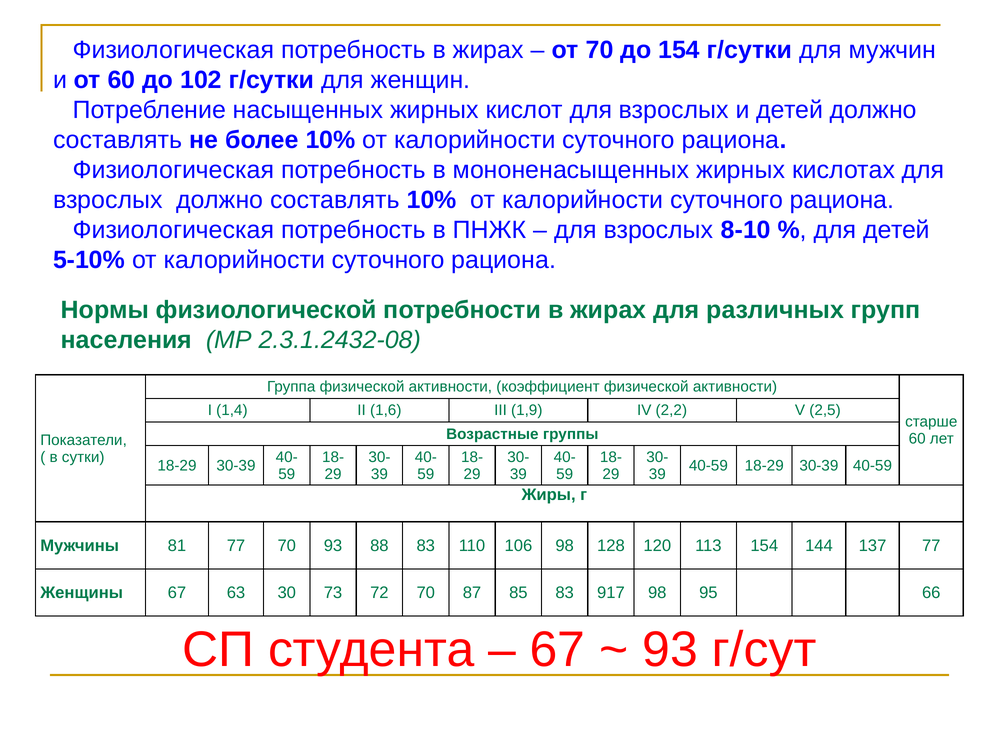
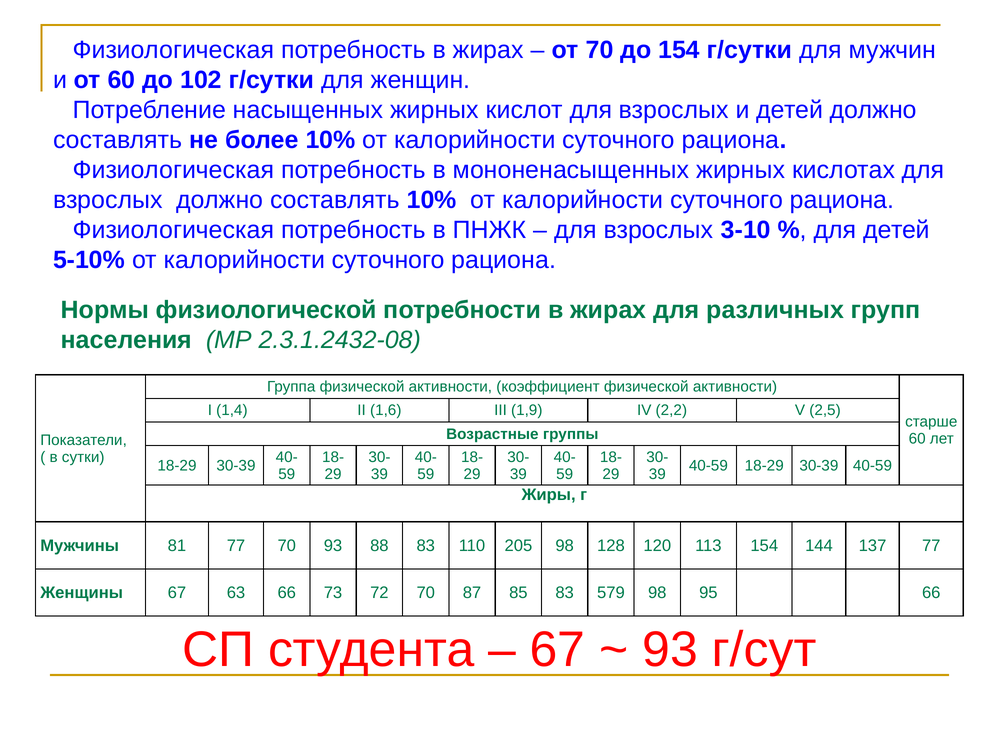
8-10: 8-10 -> 3-10
106: 106 -> 205
63 30: 30 -> 66
917: 917 -> 579
